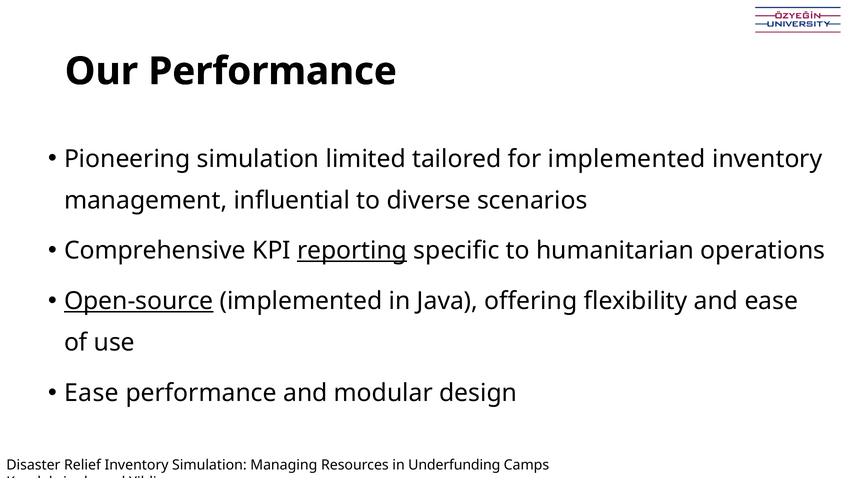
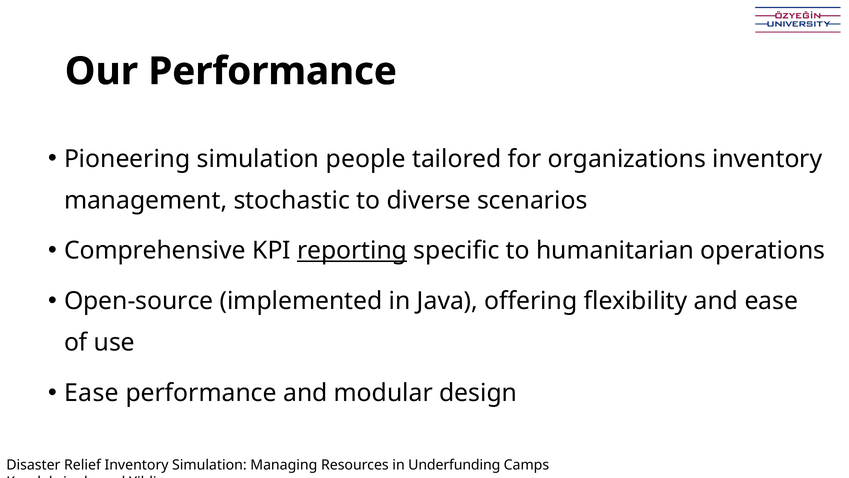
limited: limited -> people
for implemented: implemented -> organizations
influential: influential -> stochastic
Open-source underline: present -> none
